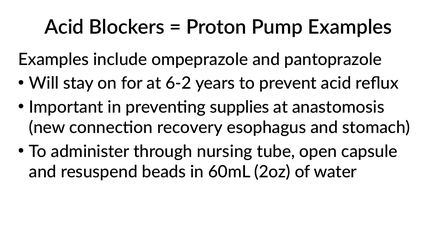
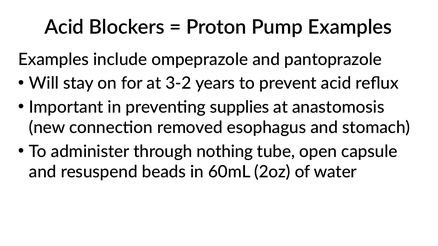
6-2: 6-2 -> 3-2
recovery: recovery -> removed
nursing: nursing -> nothing
